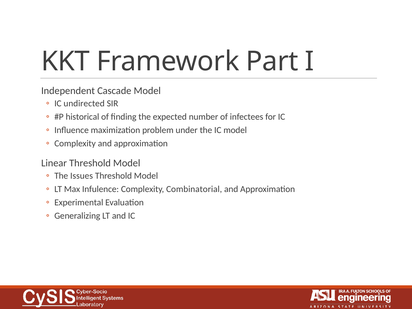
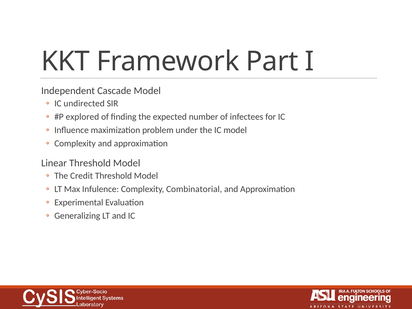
historical: historical -> explored
Issues: Issues -> Credit
